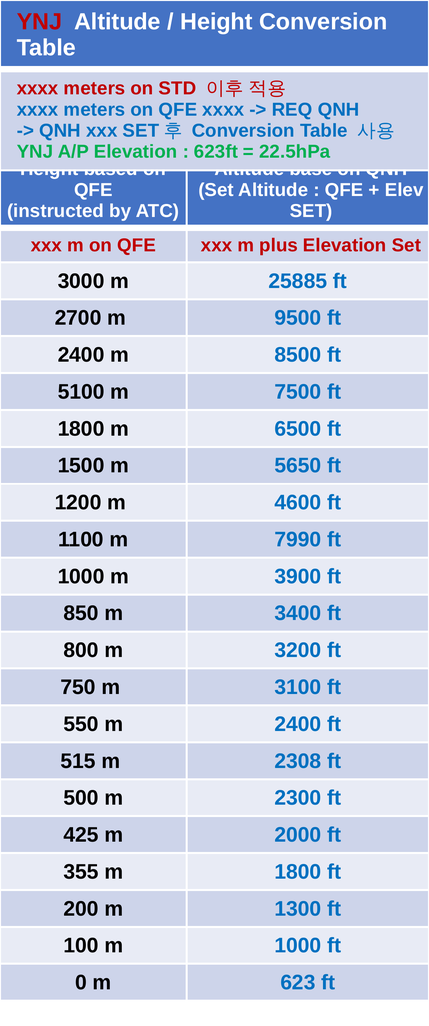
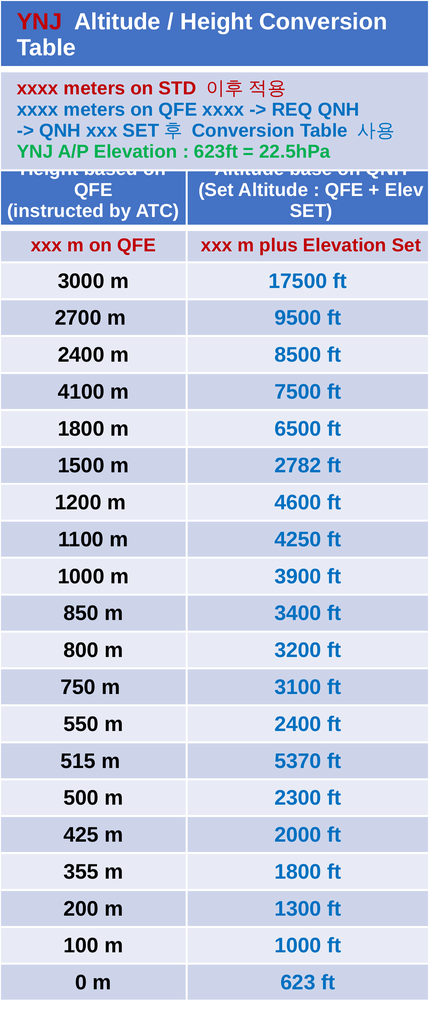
25885: 25885 -> 17500
5100: 5100 -> 4100
5650: 5650 -> 2782
7990: 7990 -> 4250
2308: 2308 -> 5370
